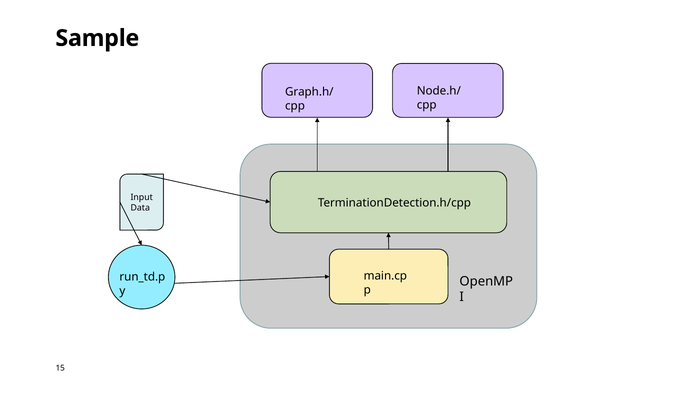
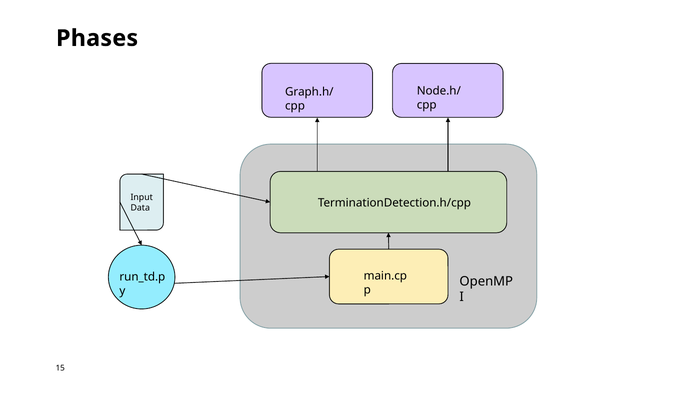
Sample: Sample -> Phases
